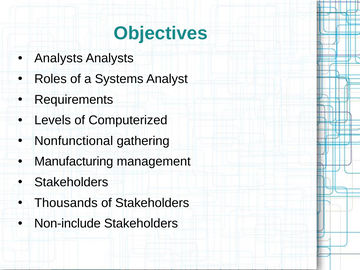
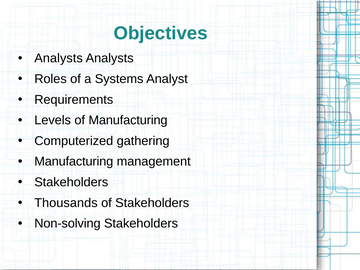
of Computerized: Computerized -> Manufacturing
Nonfunctional: Nonfunctional -> Computerized
Non-include: Non-include -> Non-solving
